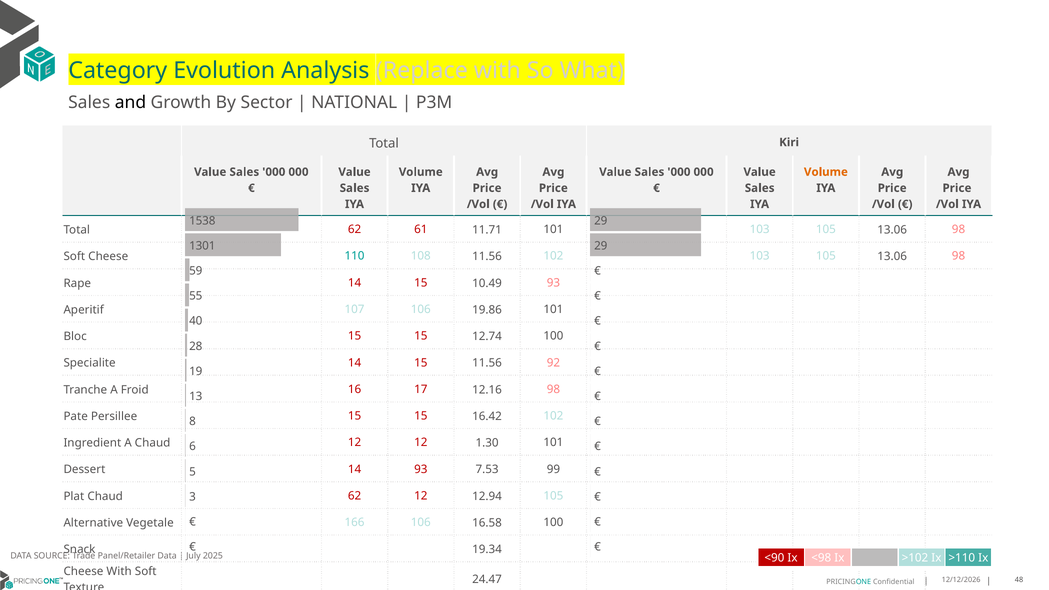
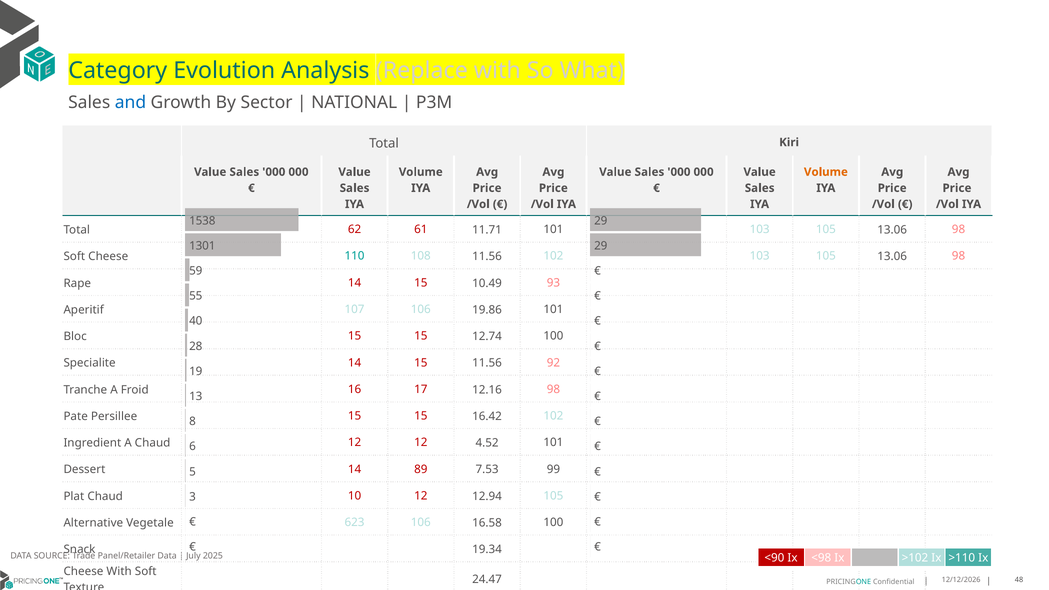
and colour: black -> blue
1.30: 1.30 -> 4.52
14 93: 93 -> 89
Chaud 62: 62 -> 10
166: 166 -> 623
